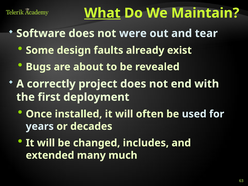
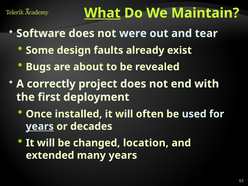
years at (40, 126) underline: none -> present
includes: includes -> location
many much: much -> years
